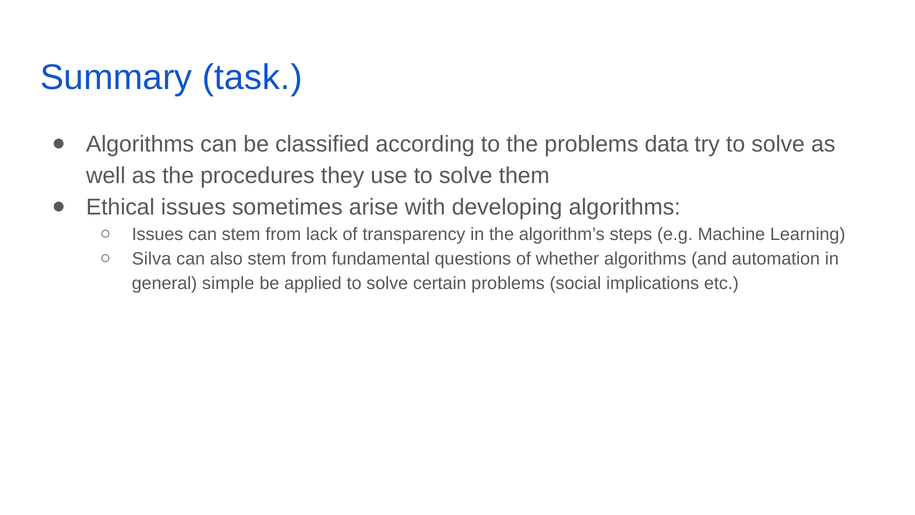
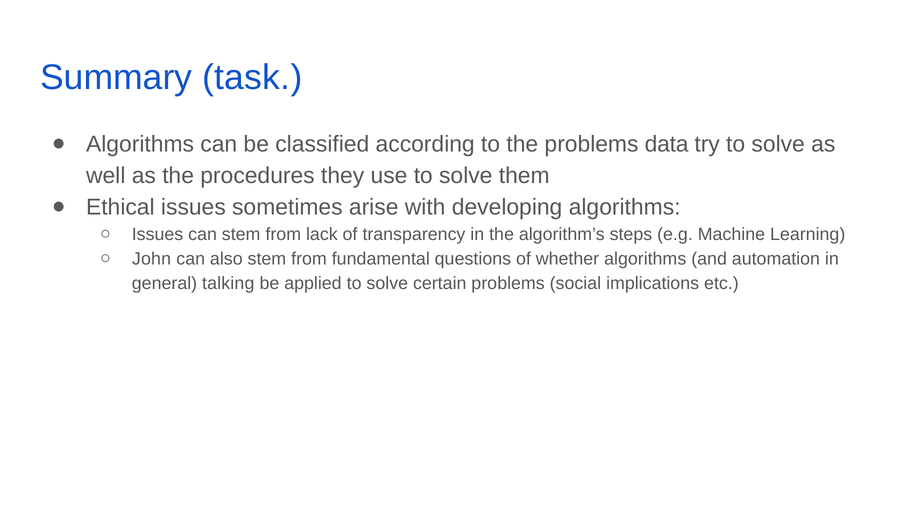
Silva: Silva -> John
simple: simple -> talking
